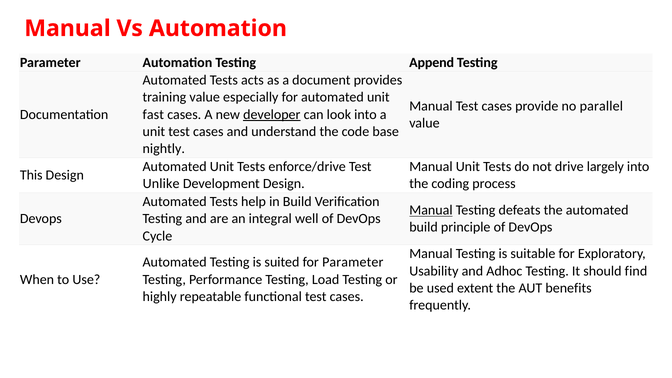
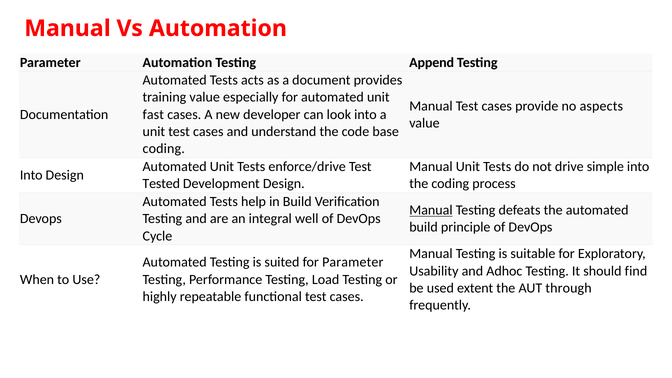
parallel: parallel -> aspects
developer underline: present -> none
nightly at (164, 149): nightly -> coding
largely: largely -> simple
This at (31, 175): This -> Into
Unlike: Unlike -> Tested
benefits: benefits -> through
